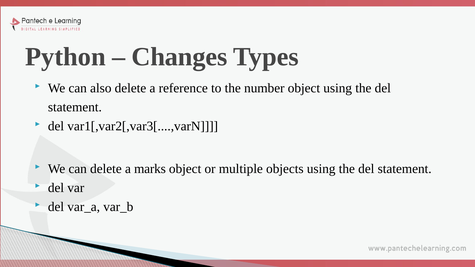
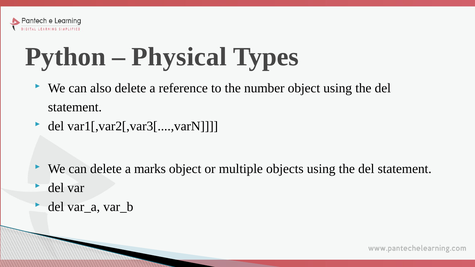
Changes: Changes -> Physical
